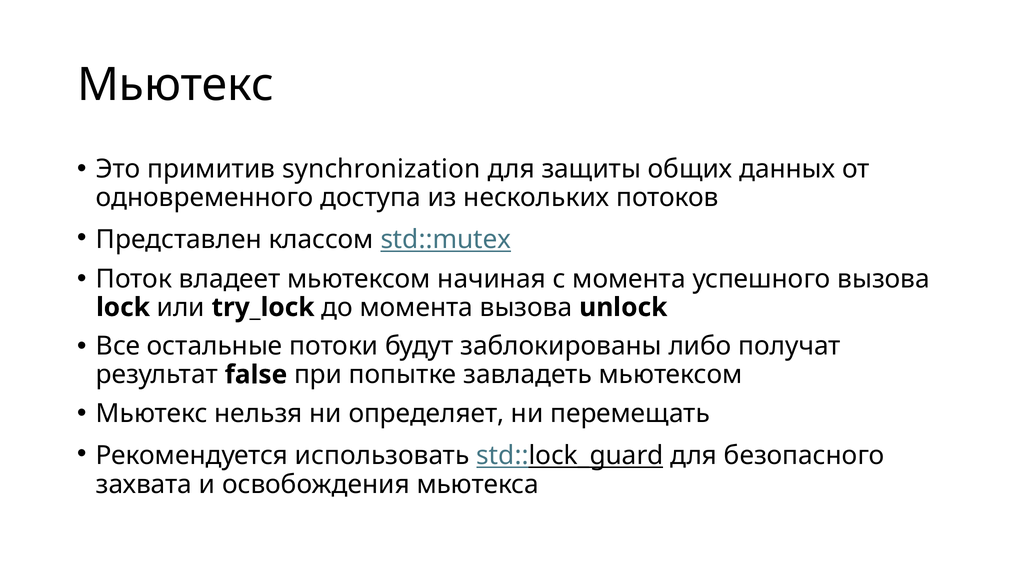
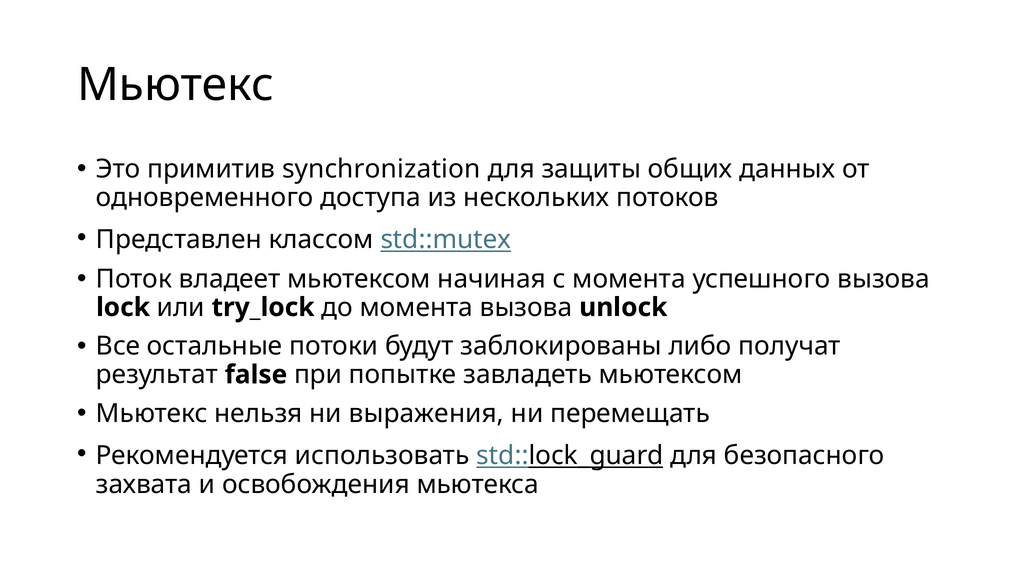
определяет: определяет -> выражения
